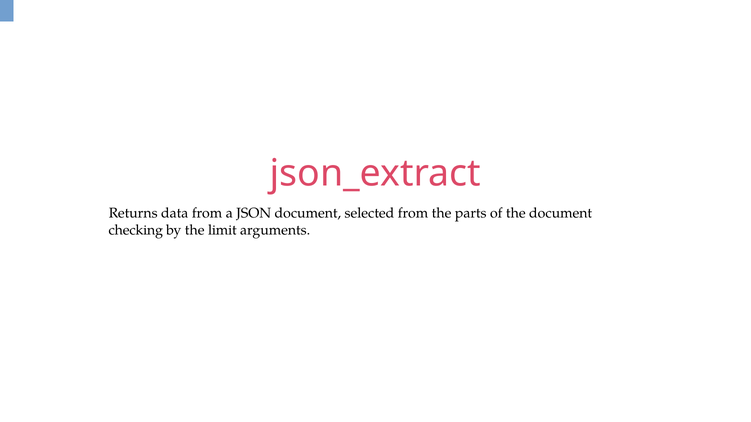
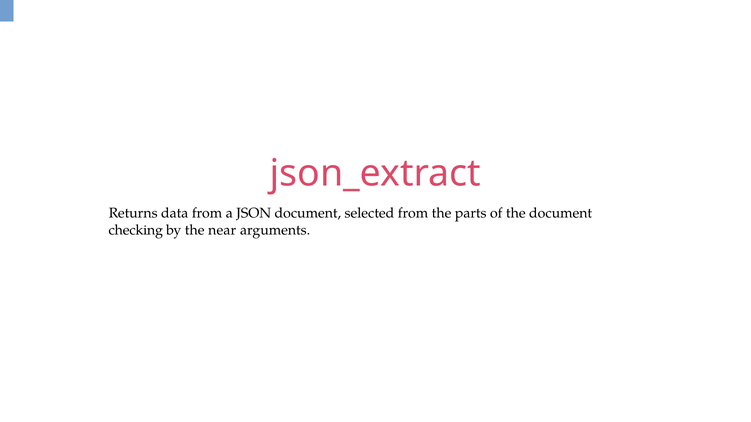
limit: limit -> near
